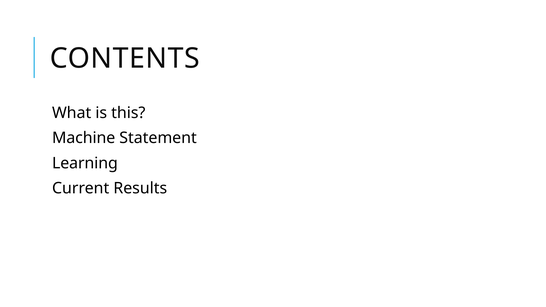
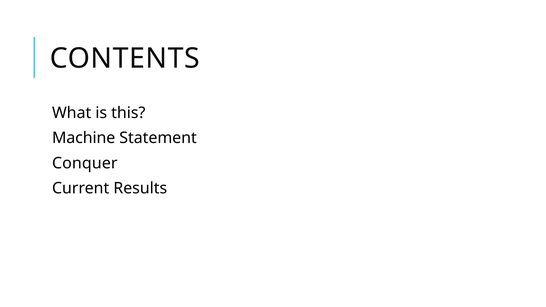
Learning: Learning -> Conquer
